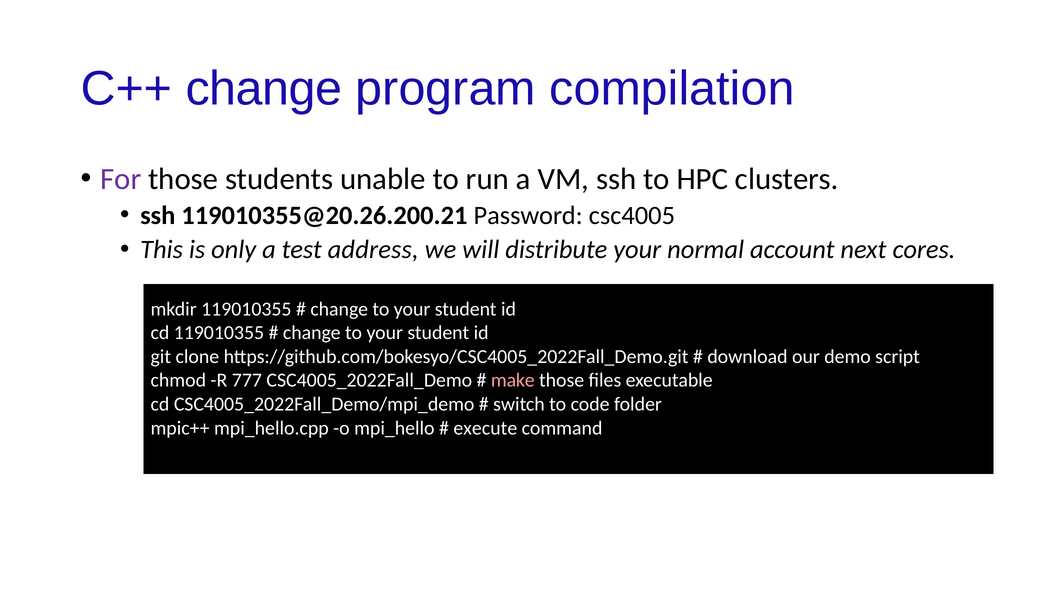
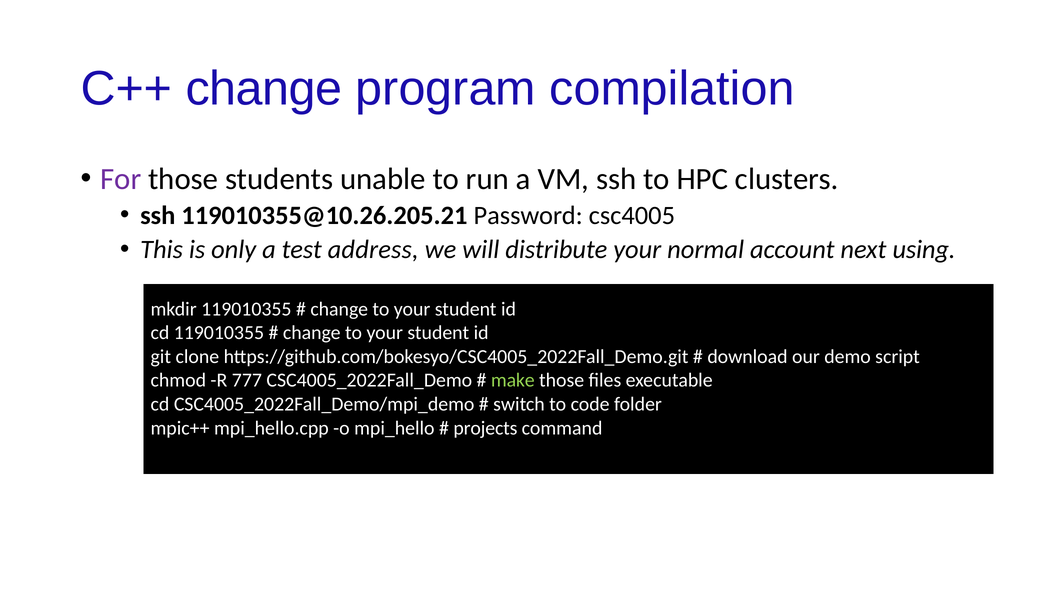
119010355@20.26.200.21: 119010355@20.26.200.21 -> 119010355@10.26.205.21
cores: cores -> using
make colour: pink -> light green
execute: execute -> projects
